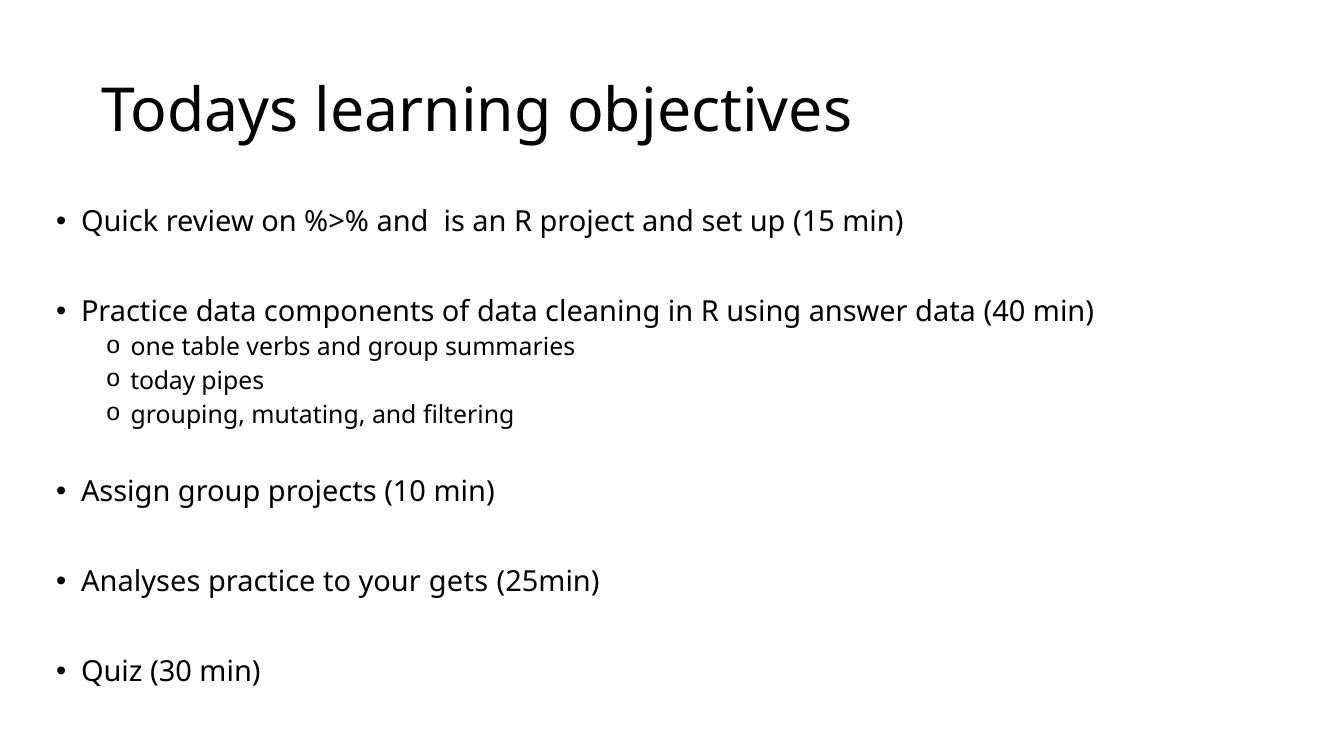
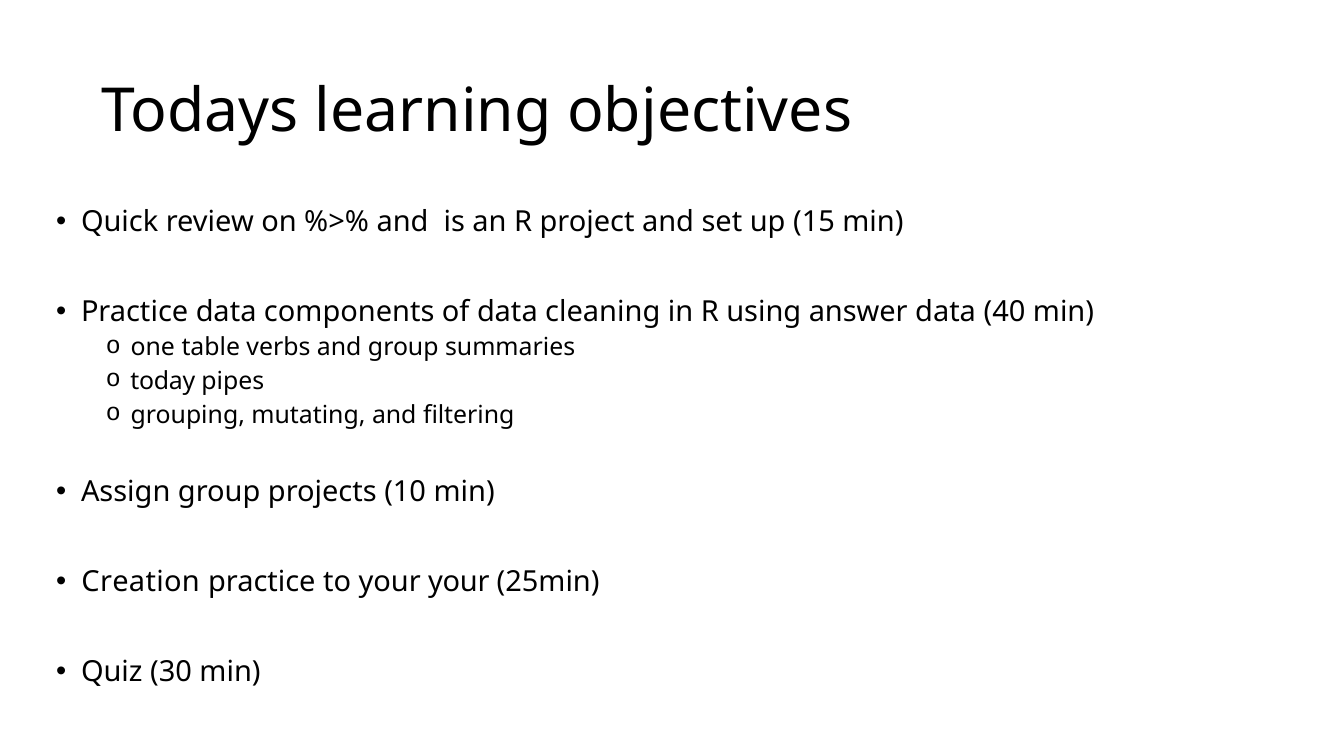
Analyses: Analyses -> Creation
your gets: gets -> your
